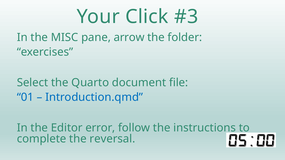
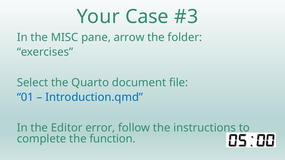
Click: Click -> Case
reversal: reversal -> function
